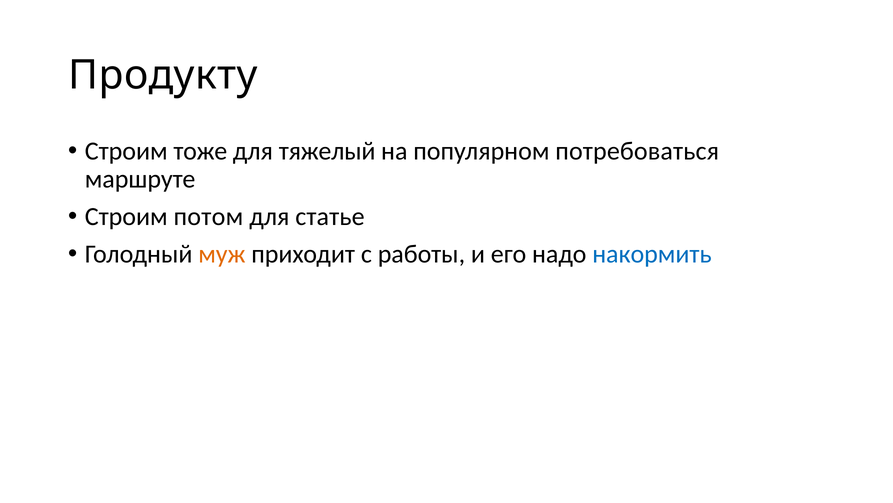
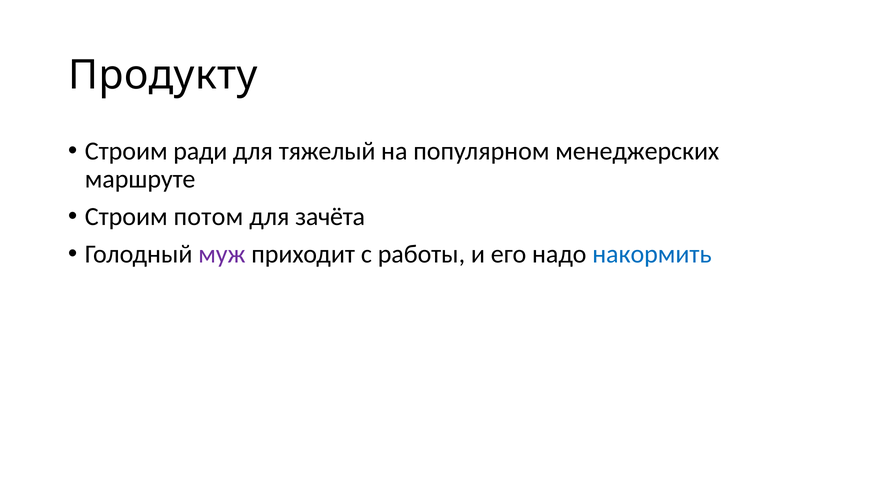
тоже: тоже -> ради
потребоваться: потребоваться -> менеджерских
статье: статье -> зачёта
муж colour: orange -> purple
